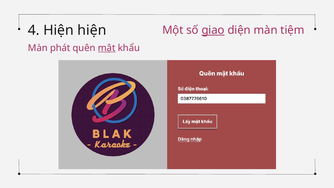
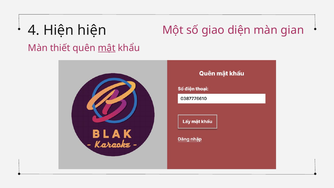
giao underline: present -> none
tiệm: tiệm -> gian
phát: phát -> thiết
